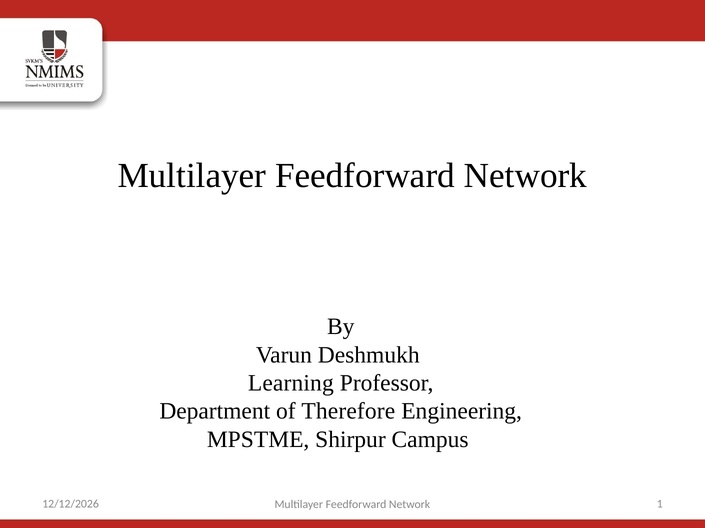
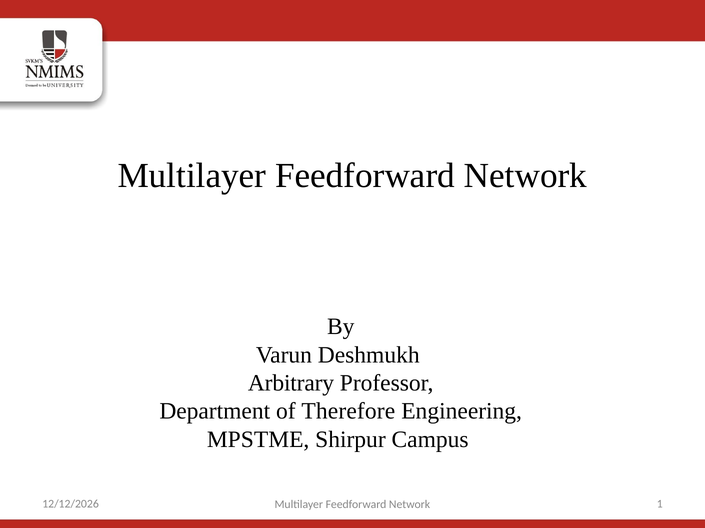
Learning: Learning -> Arbitrary
